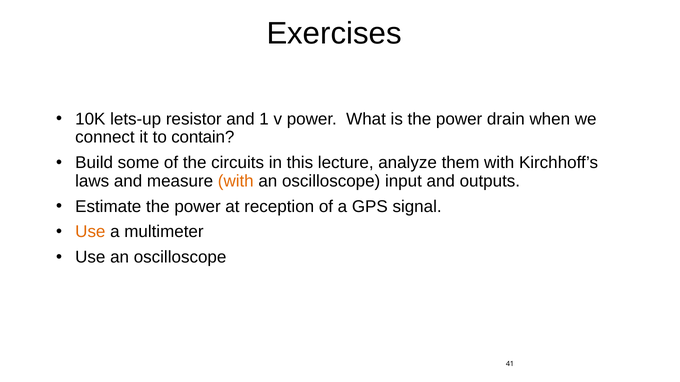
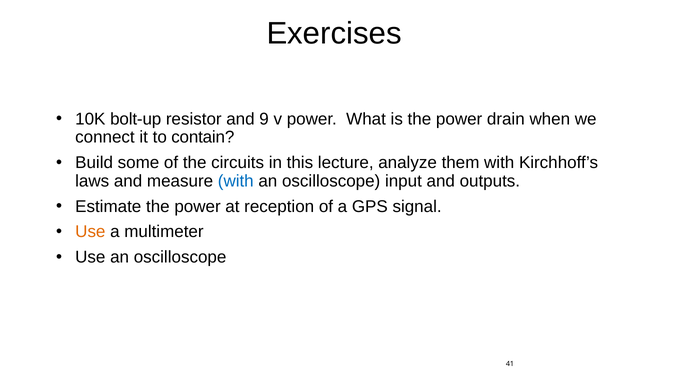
lets-up: lets-up -> bolt-up
1: 1 -> 9
with at (236, 181) colour: orange -> blue
